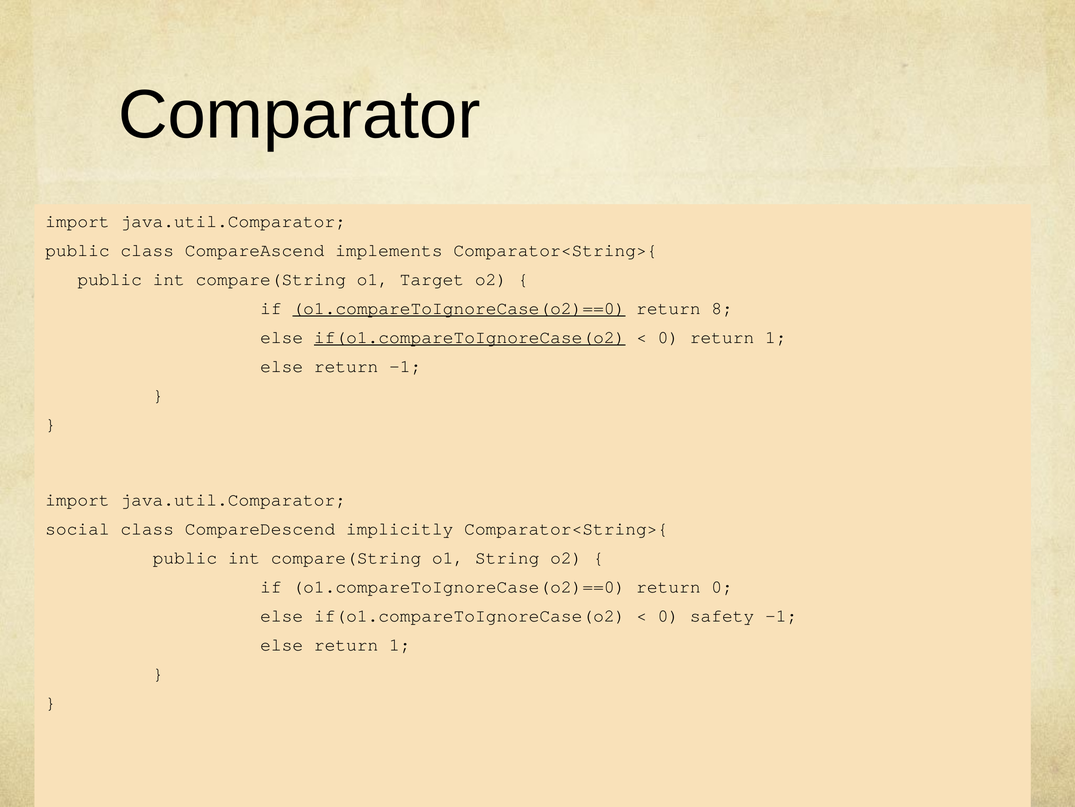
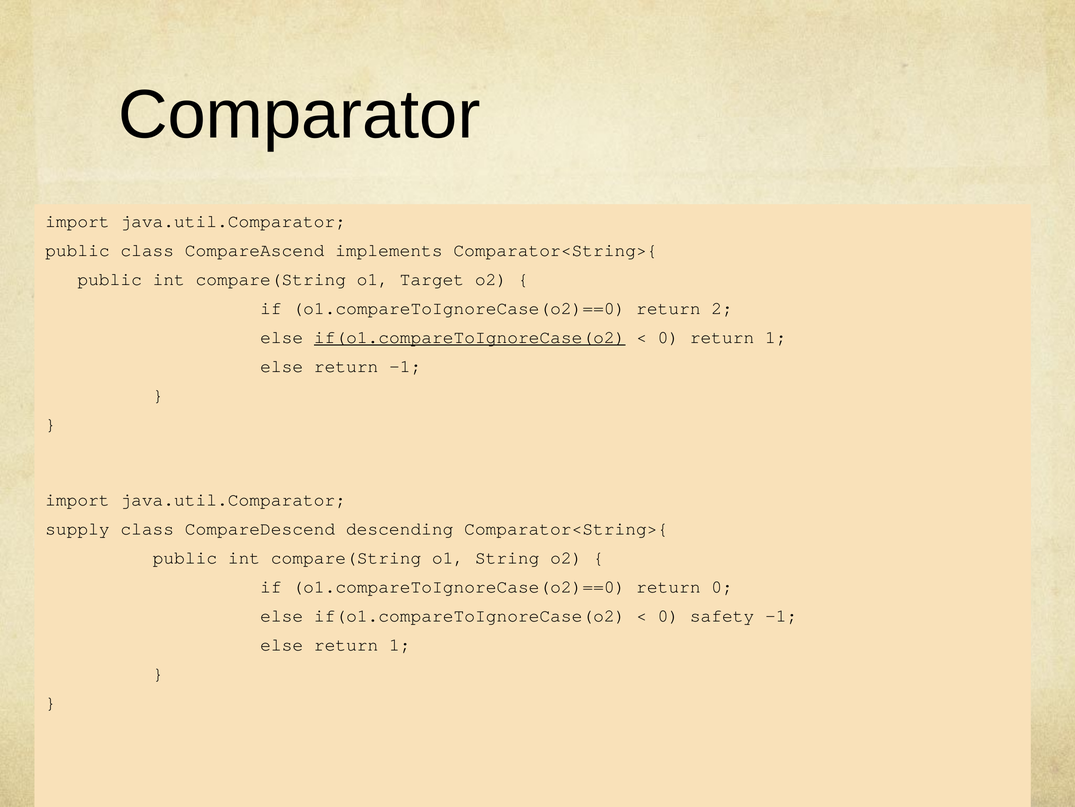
o1.compareToIgnoreCase(o2)==0 at (459, 308) underline: present -> none
8: 8 -> 2
social: social -> supply
implicitly: implicitly -> descending
